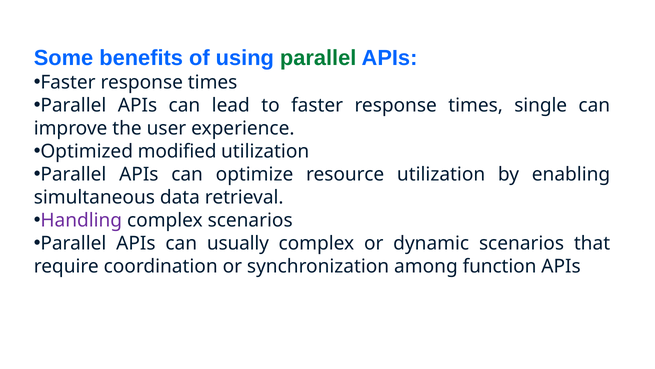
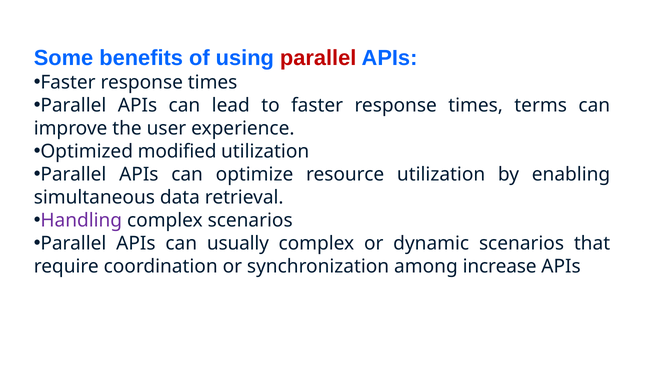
parallel at (318, 58) colour: green -> red
single: single -> terms
function: function -> increase
